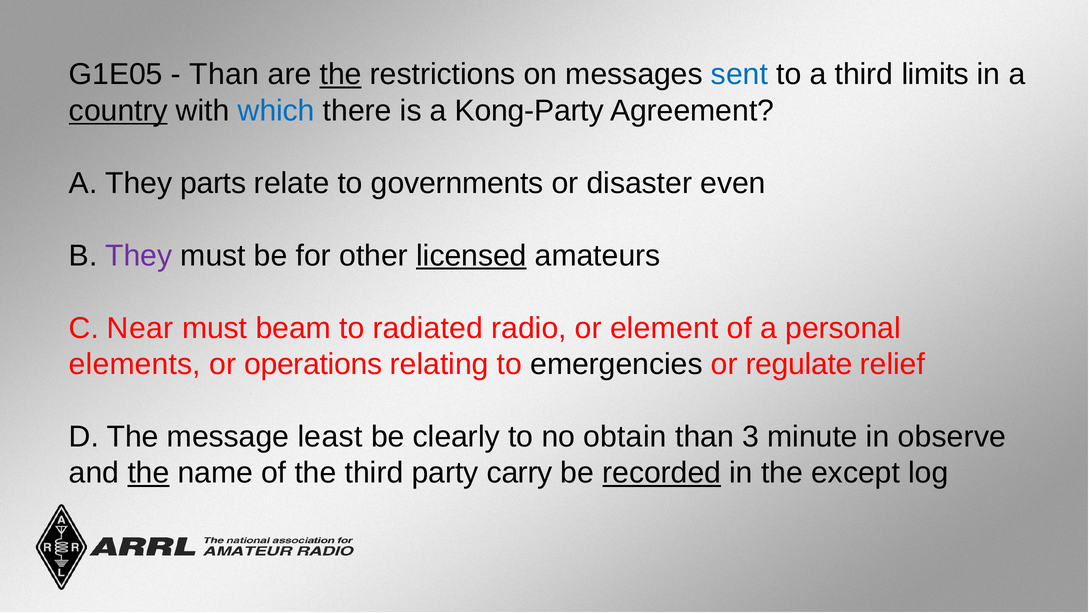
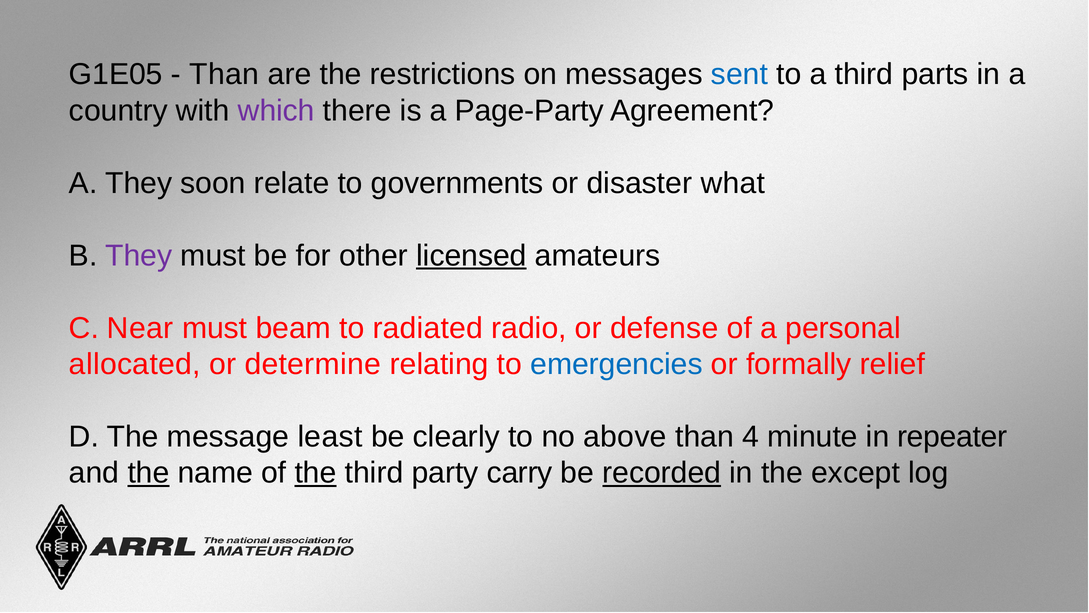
the at (341, 74) underline: present -> none
limits: limits -> parts
country underline: present -> none
which colour: blue -> purple
Kong-Party: Kong-Party -> Page-Party
parts: parts -> soon
even: even -> what
element: element -> defense
elements: elements -> allocated
operations: operations -> determine
emergencies colour: black -> blue
regulate: regulate -> formally
obtain: obtain -> above
3: 3 -> 4
observe: observe -> repeater
the at (316, 473) underline: none -> present
